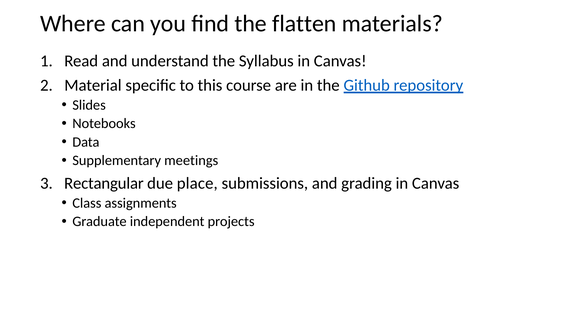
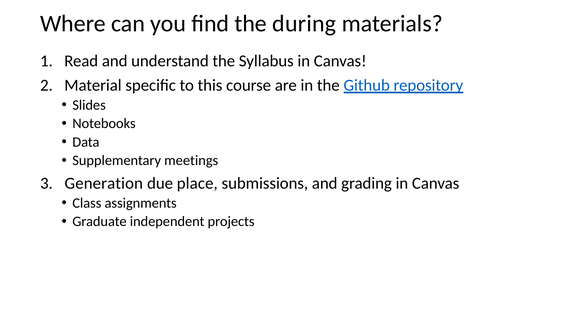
flatten: flatten -> during
Rectangular: Rectangular -> Generation
